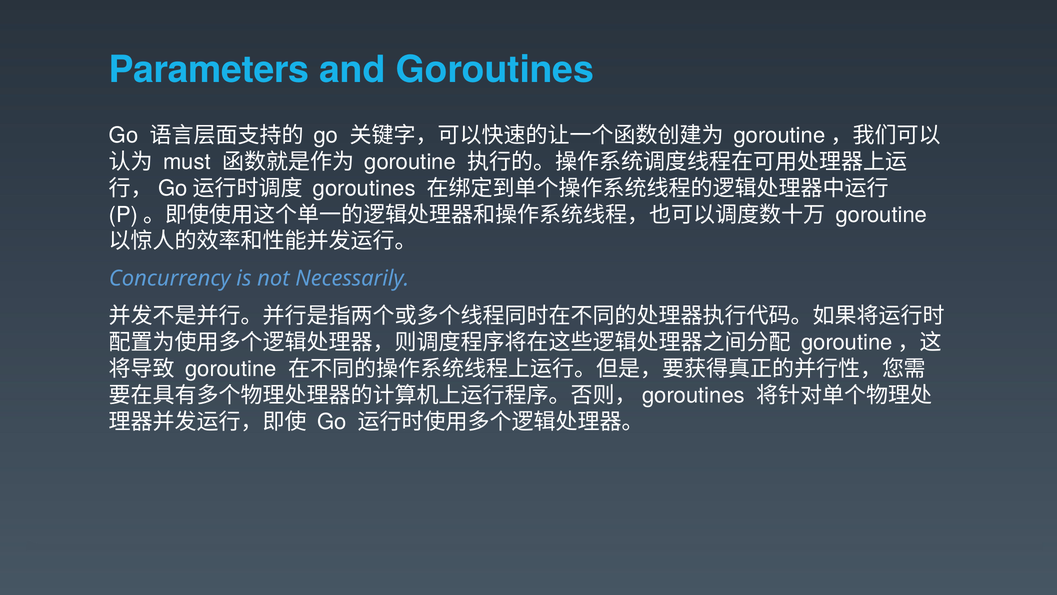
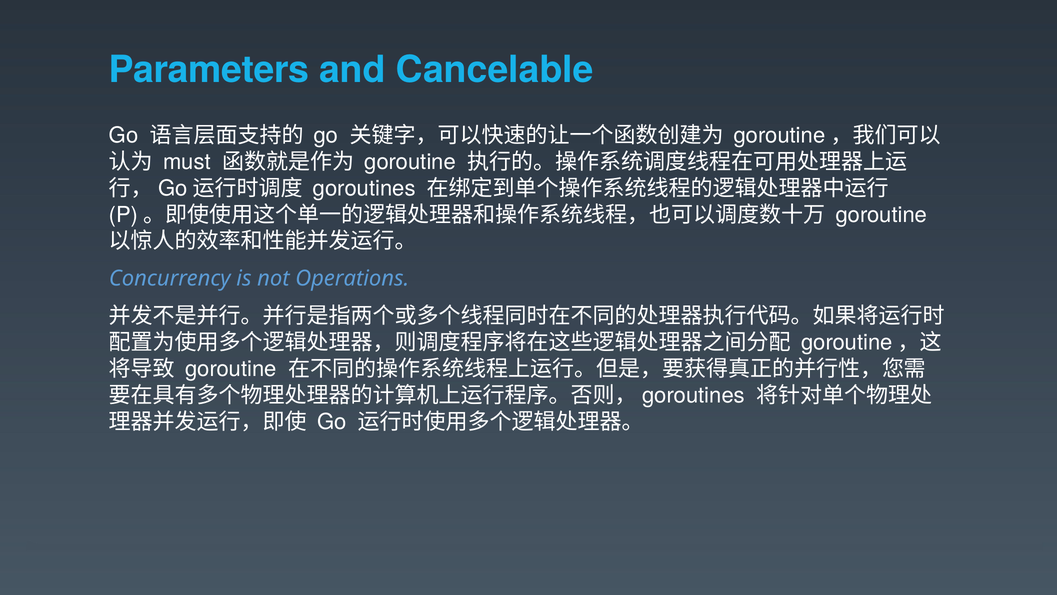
and Goroutines: Goroutines -> Cancelable
Necessarily: Necessarily -> Operations
